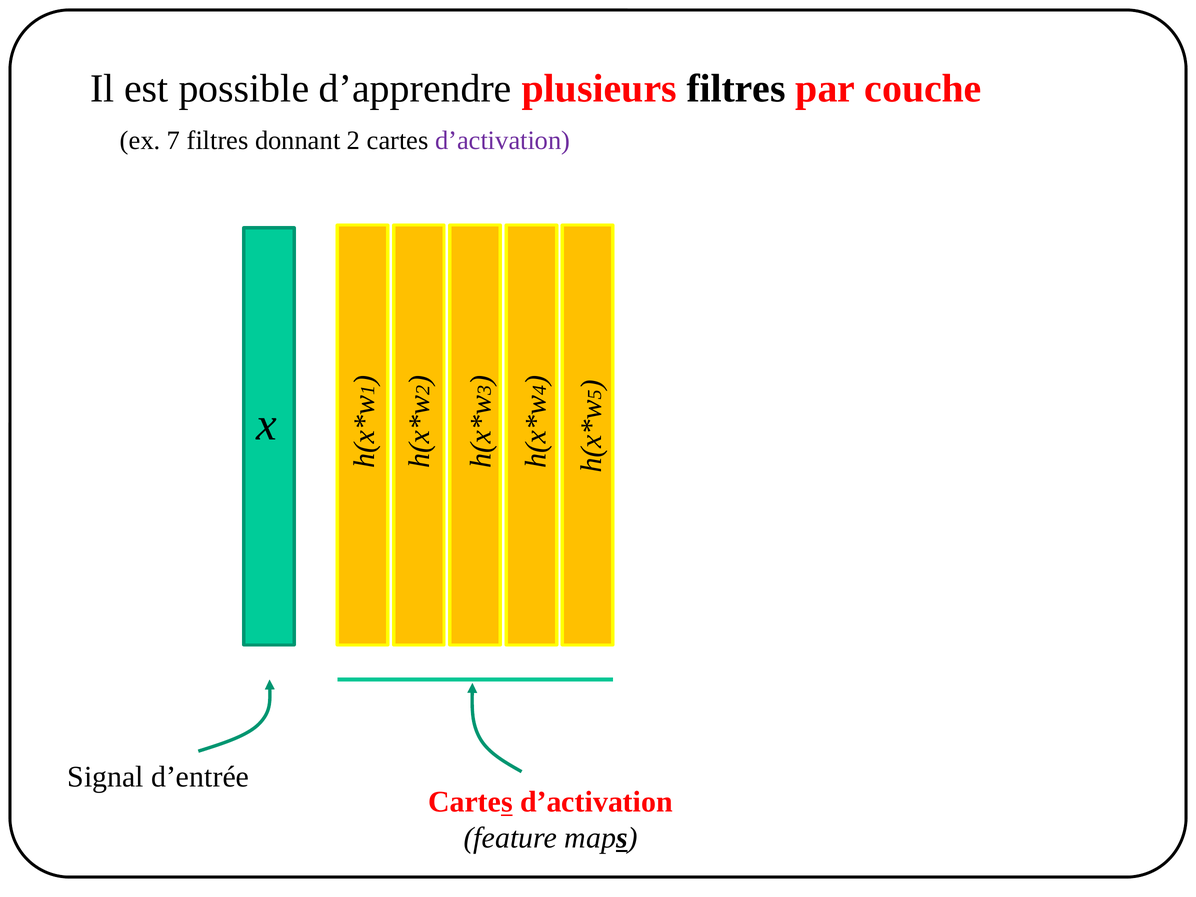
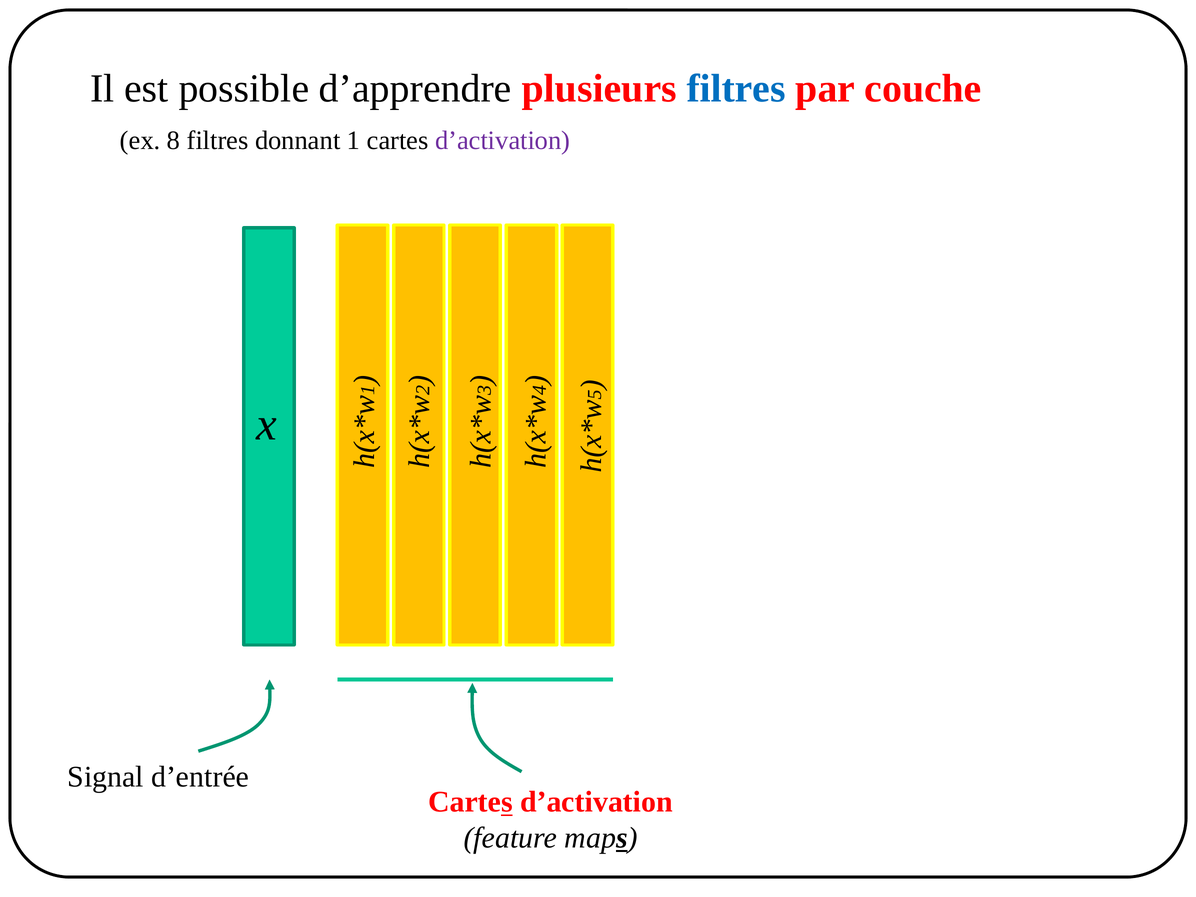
filtres at (736, 88) colour: black -> blue
7: 7 -> 8
donnant 2: 2 -> 1
